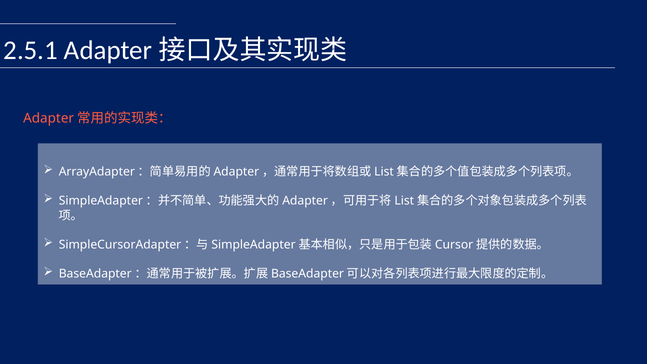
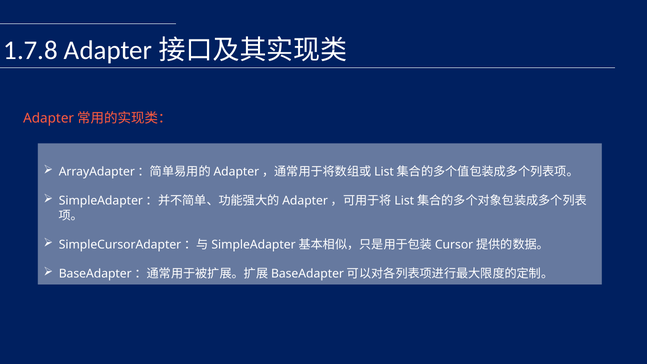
2.5.1: 2.5.1 -> 1.7.8
